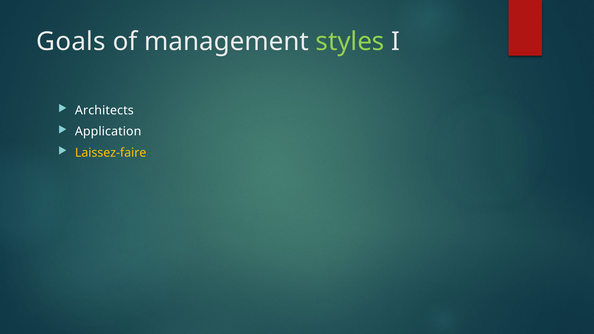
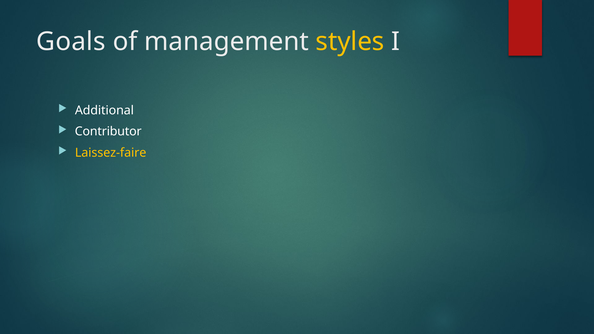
styles colour: light green -> yellow
Architects: Architects -> Additional
Application: Application -> Contributor
